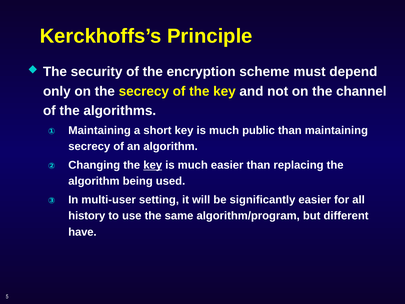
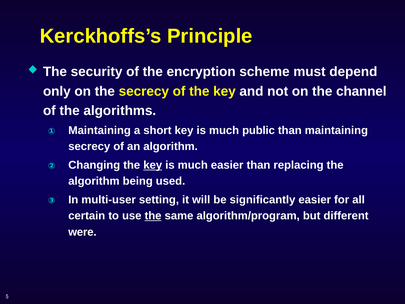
history: history -> certain
the at (153, 216) underline: none -> present
have: have -> were
